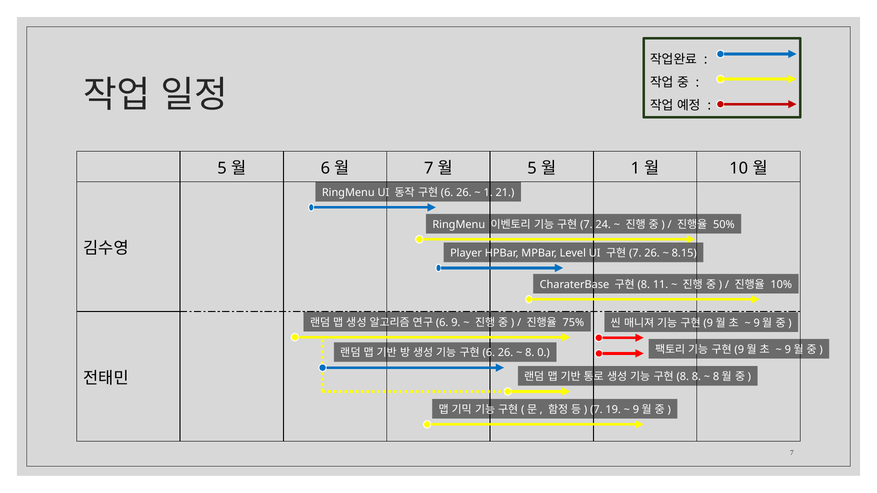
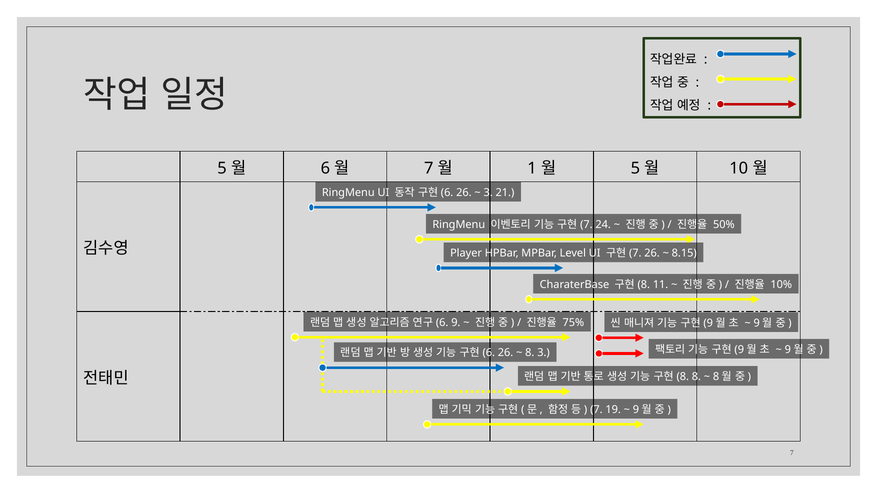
5 at (532, 168): 5 -> 1
1 at (635, 168): 1 -> 5
1 at (488, 193): 1 -> 3
8 0: 0 -> 3
